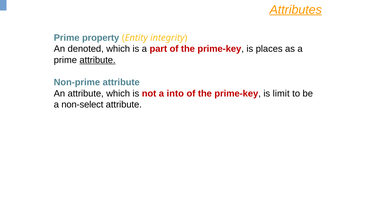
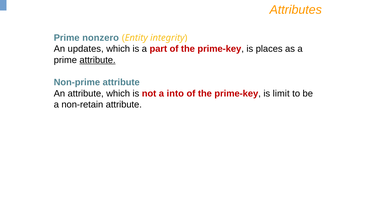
Attributes underline: present -> none
property: property -> nonzero
denoted: denoted -> updates
non-select: non-select -> non-retain
